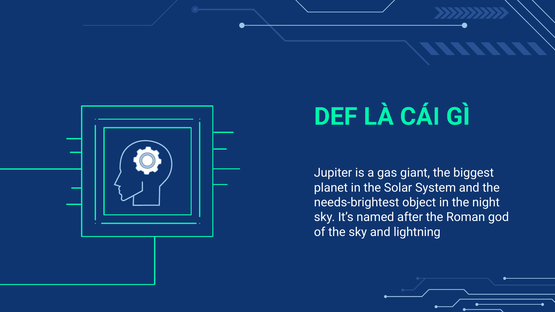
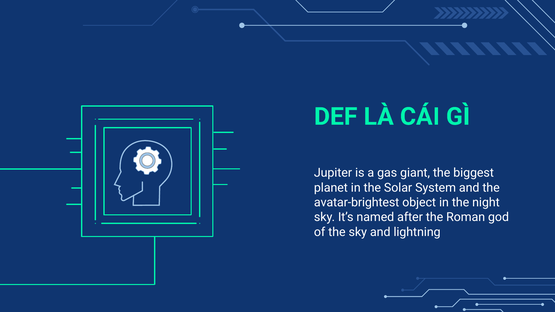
needs-brightest: needs-brightest -> avatar-brightest
